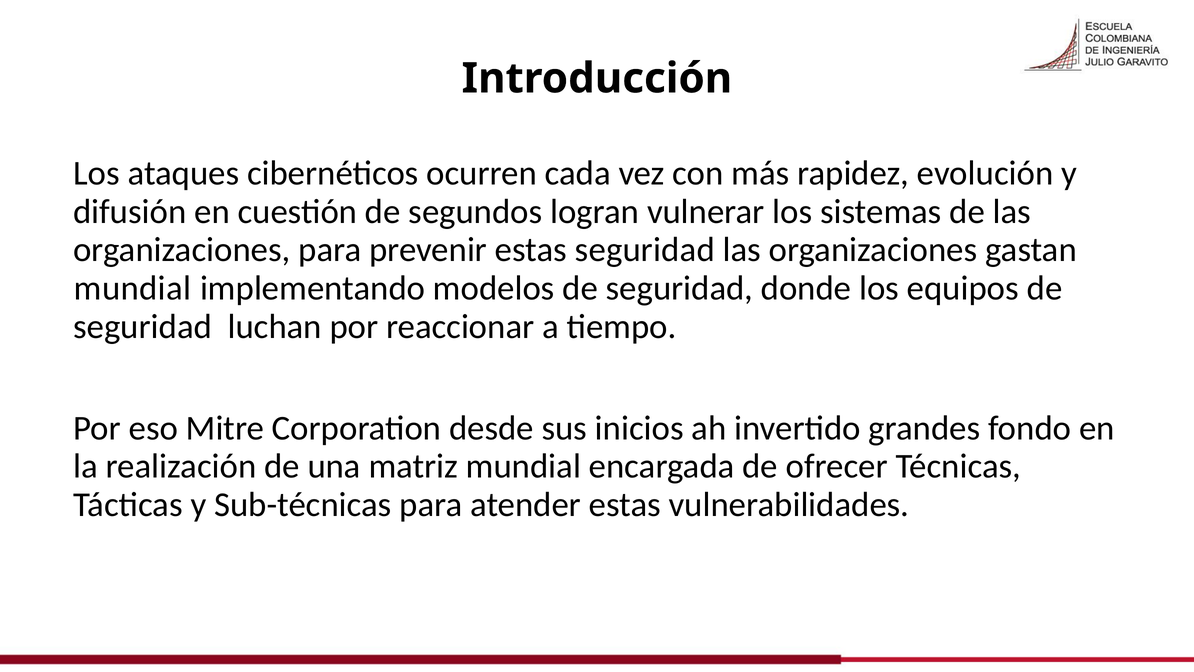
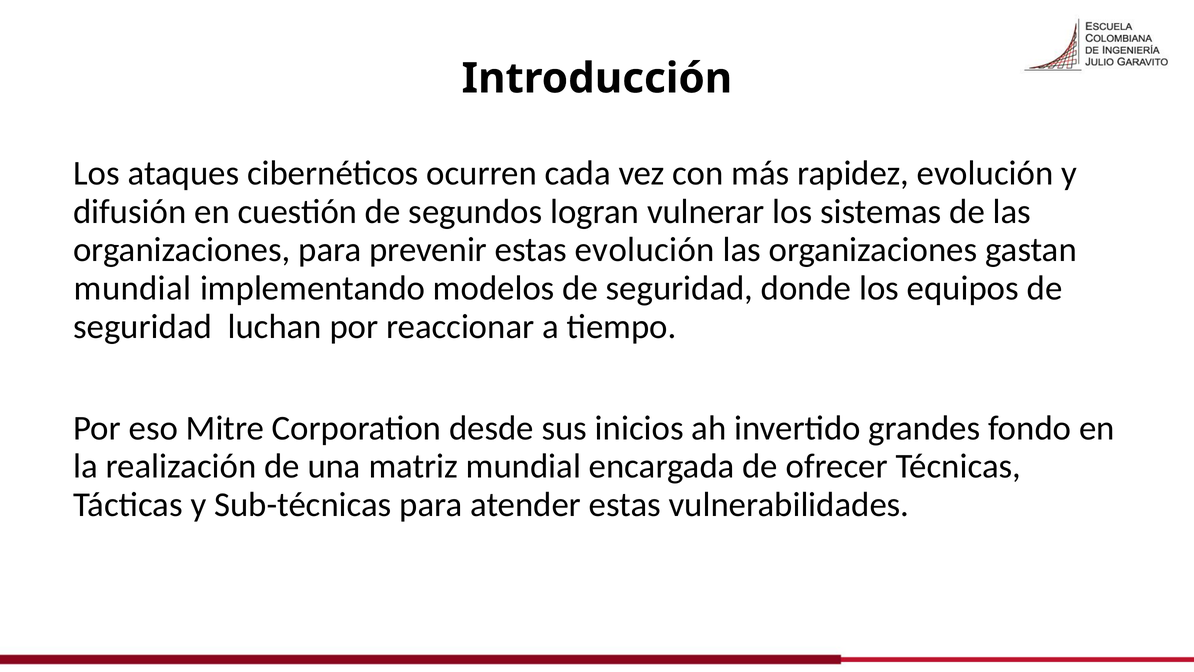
estas seguridad: seguridad -> evolución
